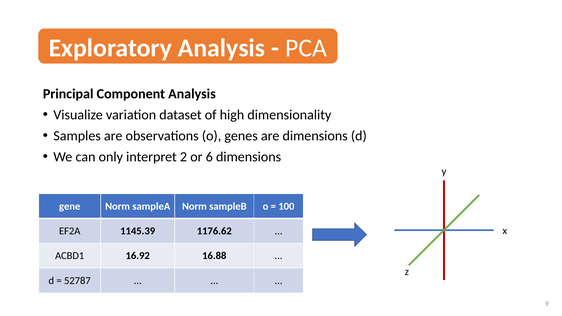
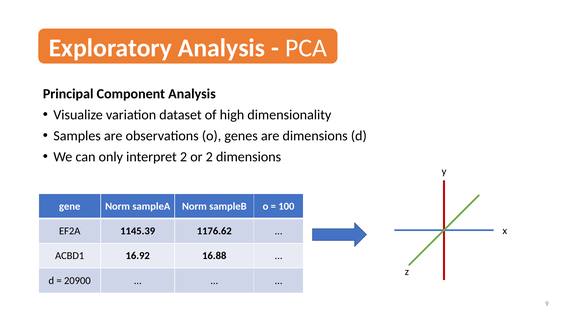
or 6: 6 -> 2
52787: 52787 -> 20900
